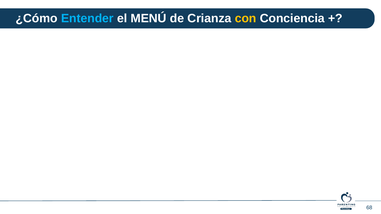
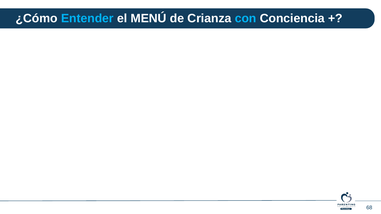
con colour: yellow -> light blue
